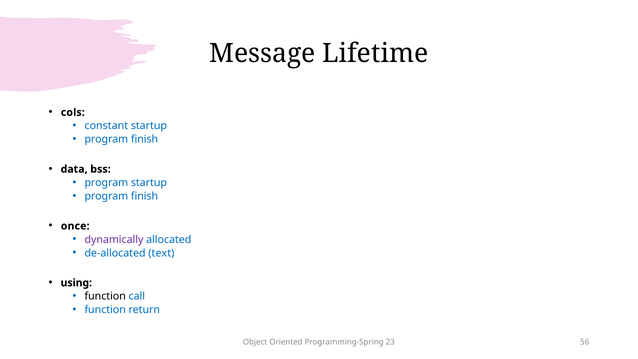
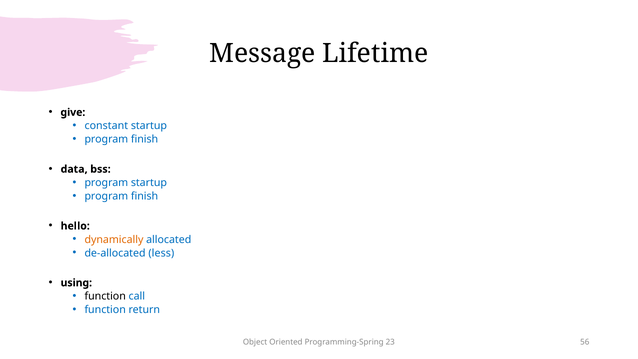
cols: cols -> give
once: once -> hello
dynamically colour: purple -> orange
text: text -> less
